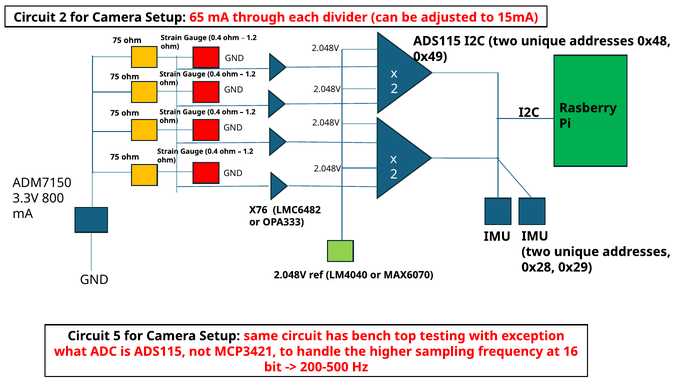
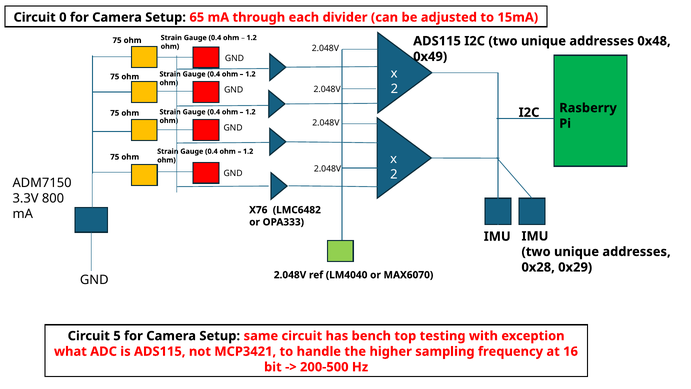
Circuit 2: 2 -> 0
